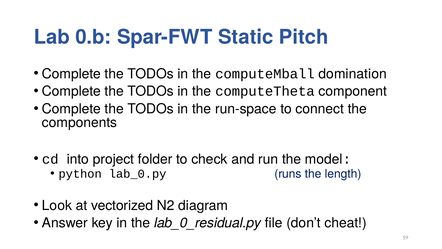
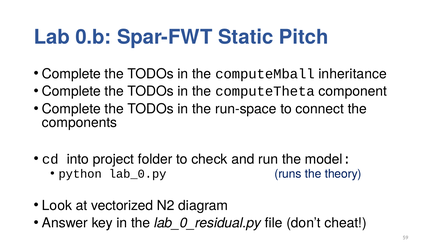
domination: domination -> inheritance
length: length -> theory
